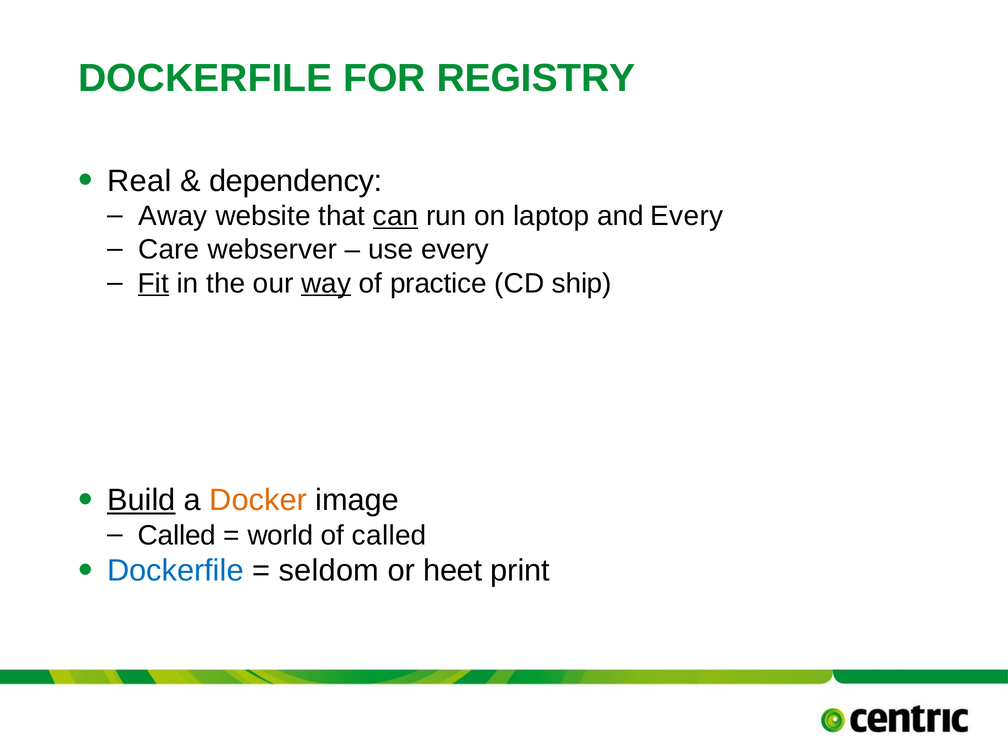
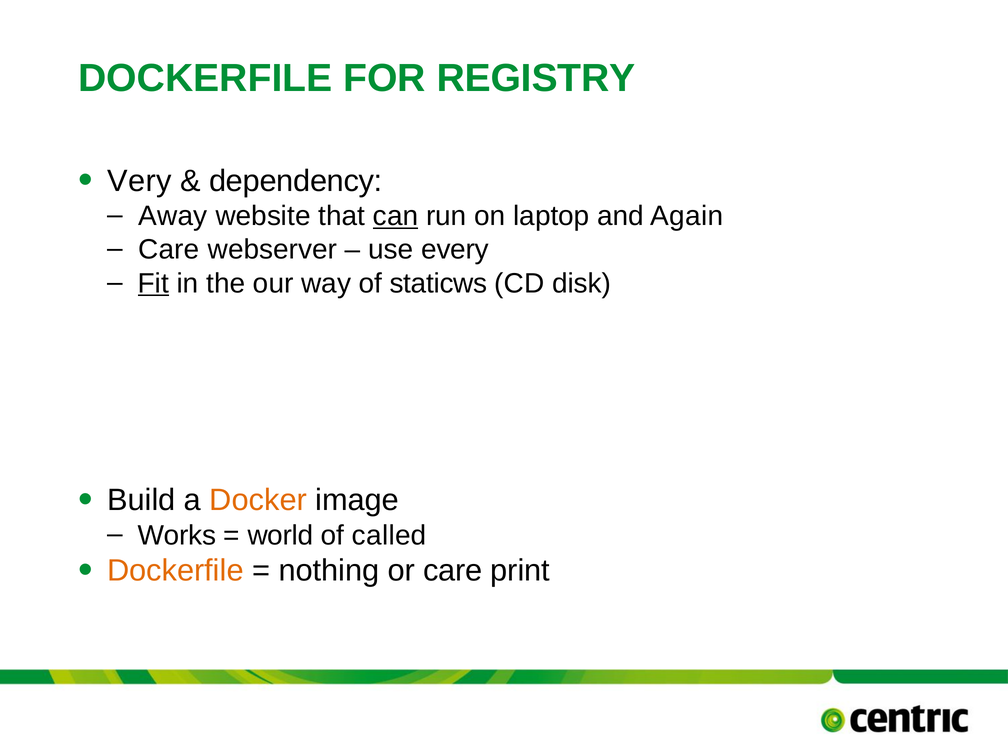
Real: Real -> Very
and Every: Every -> Again
way underline: present -> none
practice: practice -> staticws
ship: ship -> disk
Build underline: present -> none
Called at (177, 535): Called -> Works
Dockerfile at (175, 571) colour: blue -> orange
seldom: seldom -> nothing
or heet: heet -> care
